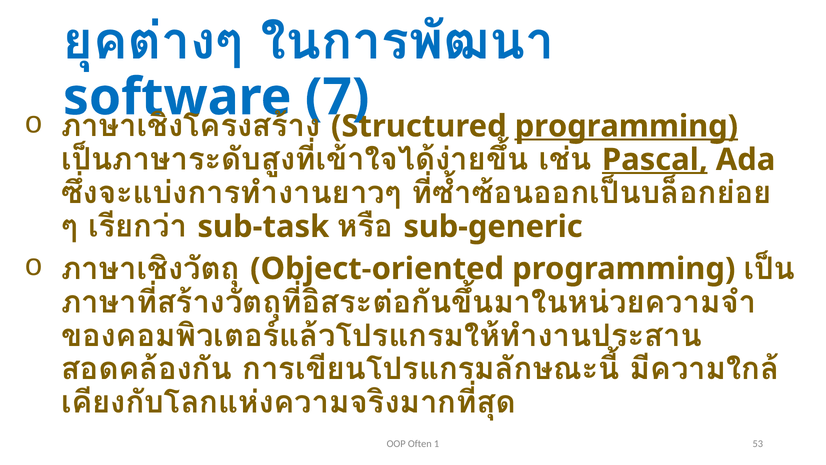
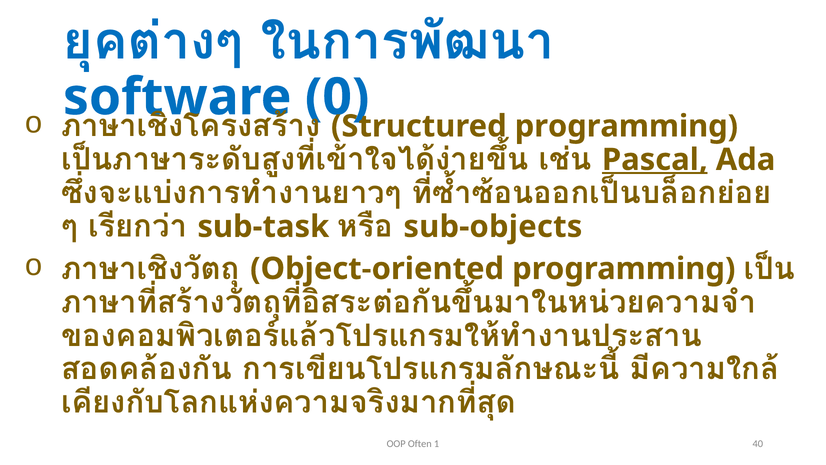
7: 7 -> 0
programming at (626, 126) underline: present -> none
sub-generic: sub-generic -> sub-objects
53: 53 -> 40
